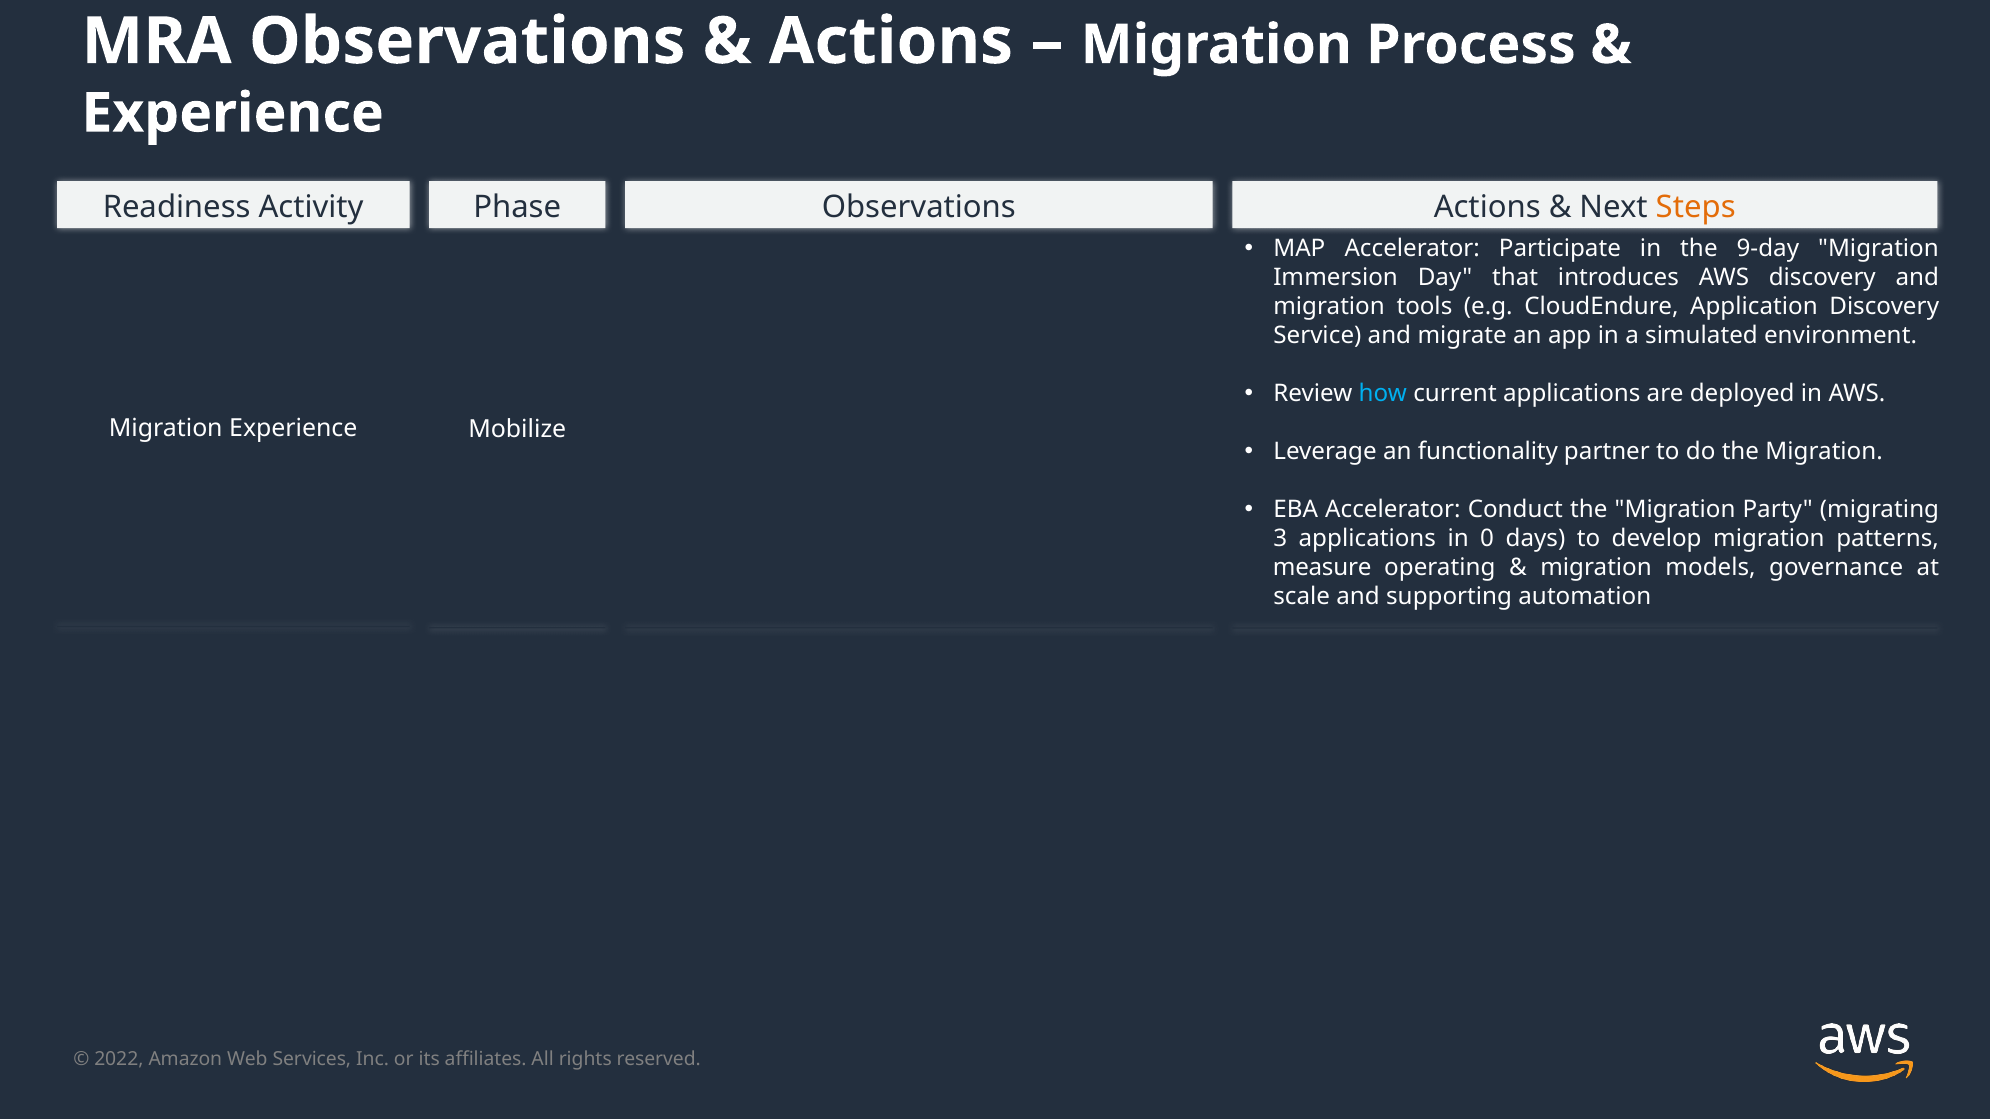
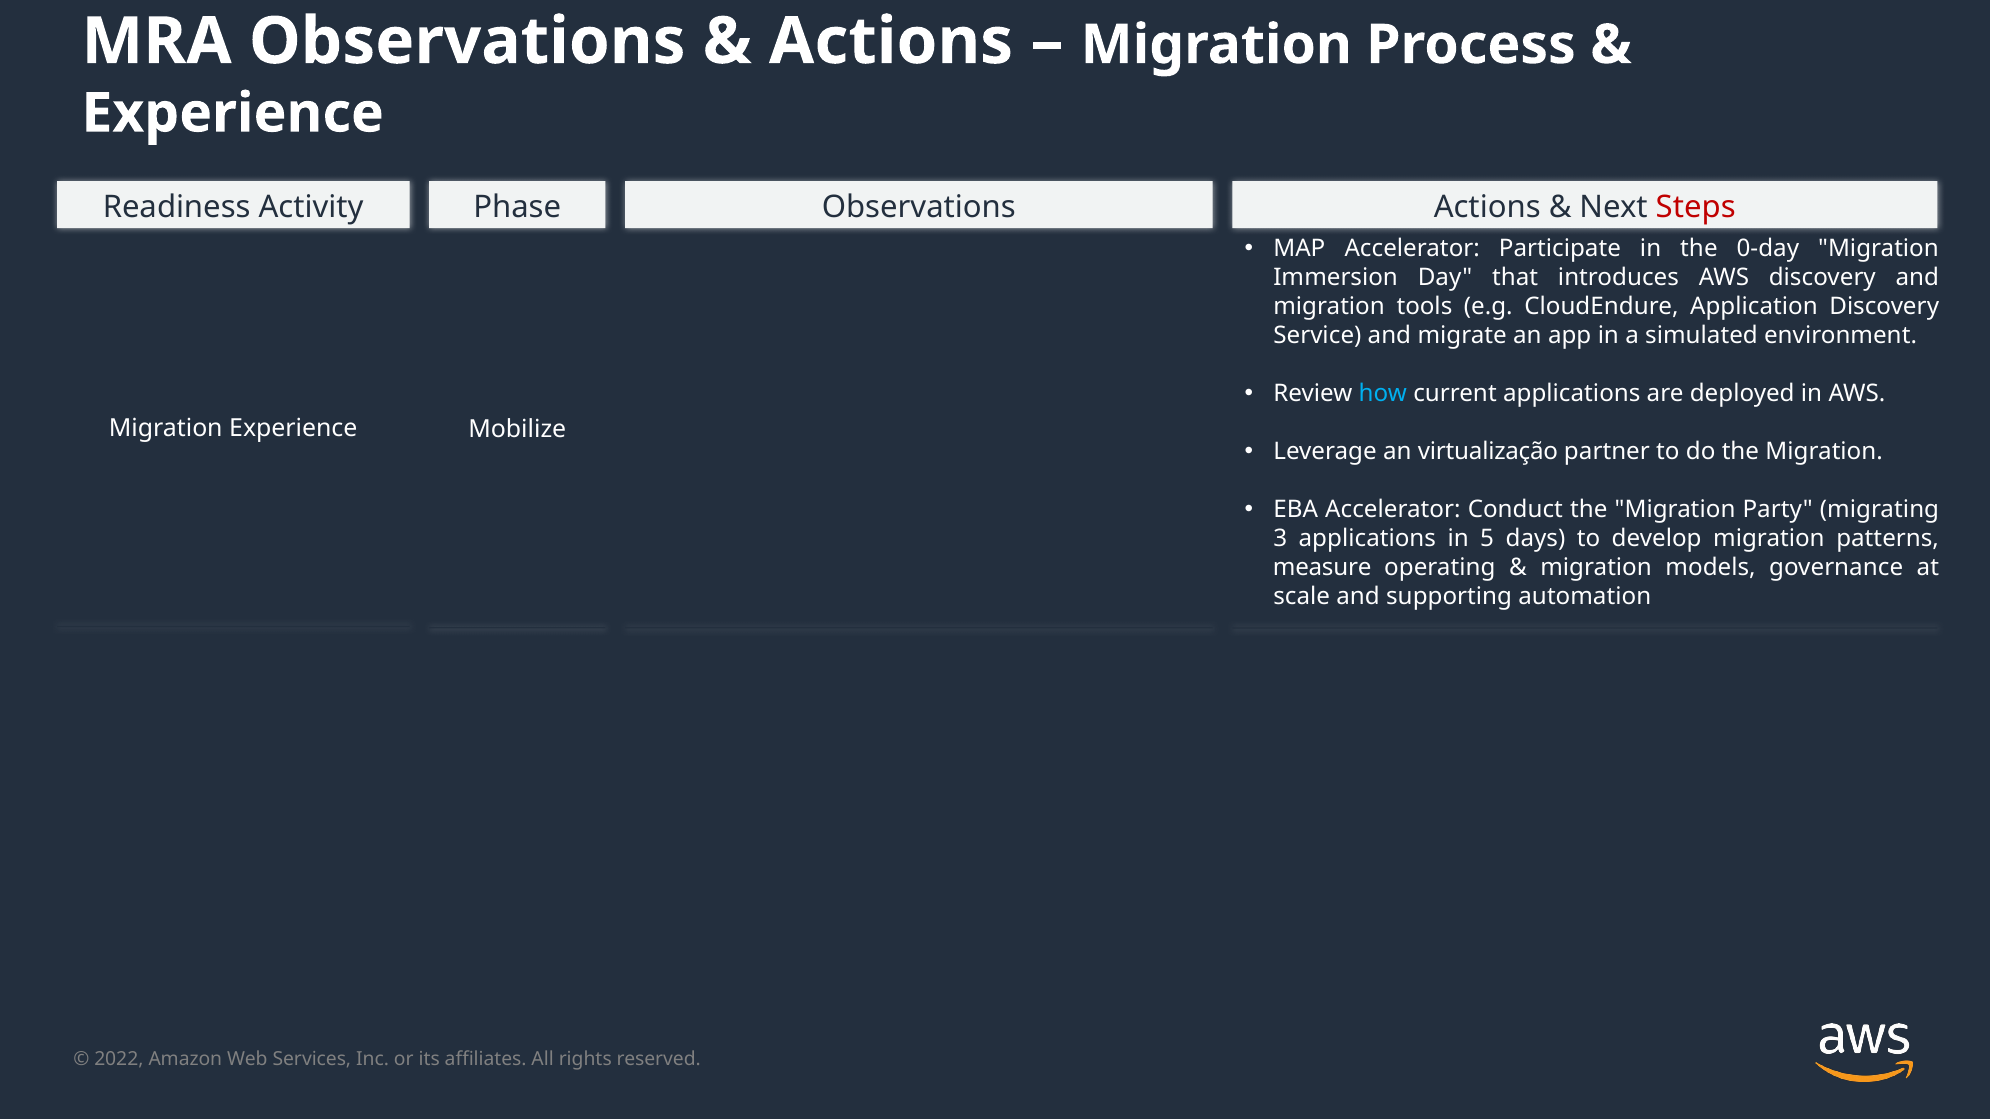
Steps colour: orange -> red
9-day: 9-day -> 0-day
functionality: functionality -> virtualização
0: 0 -> 5
